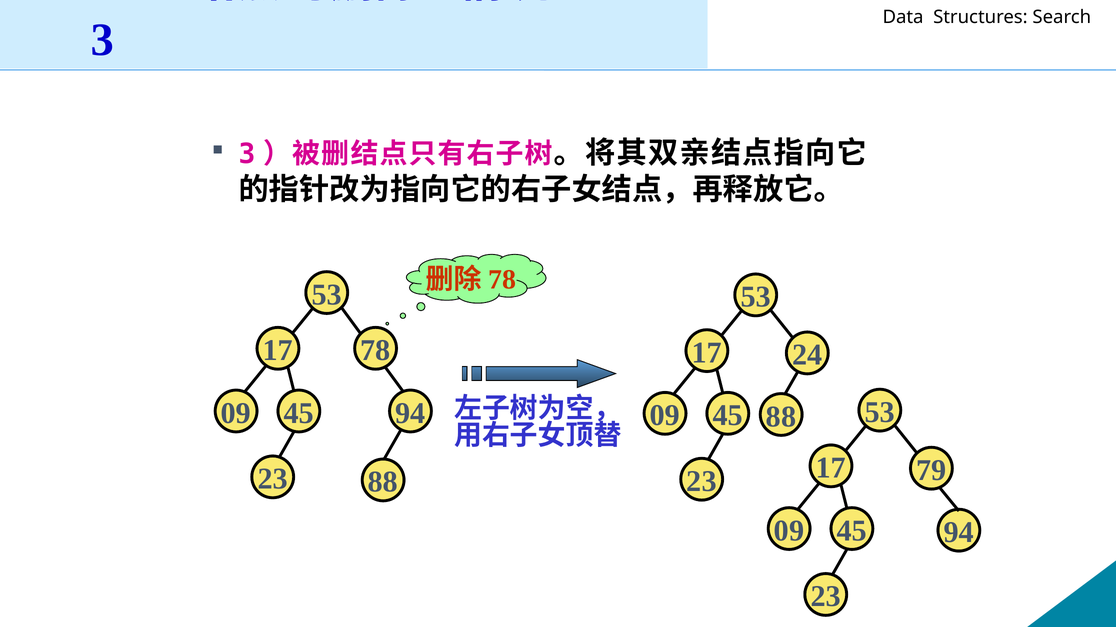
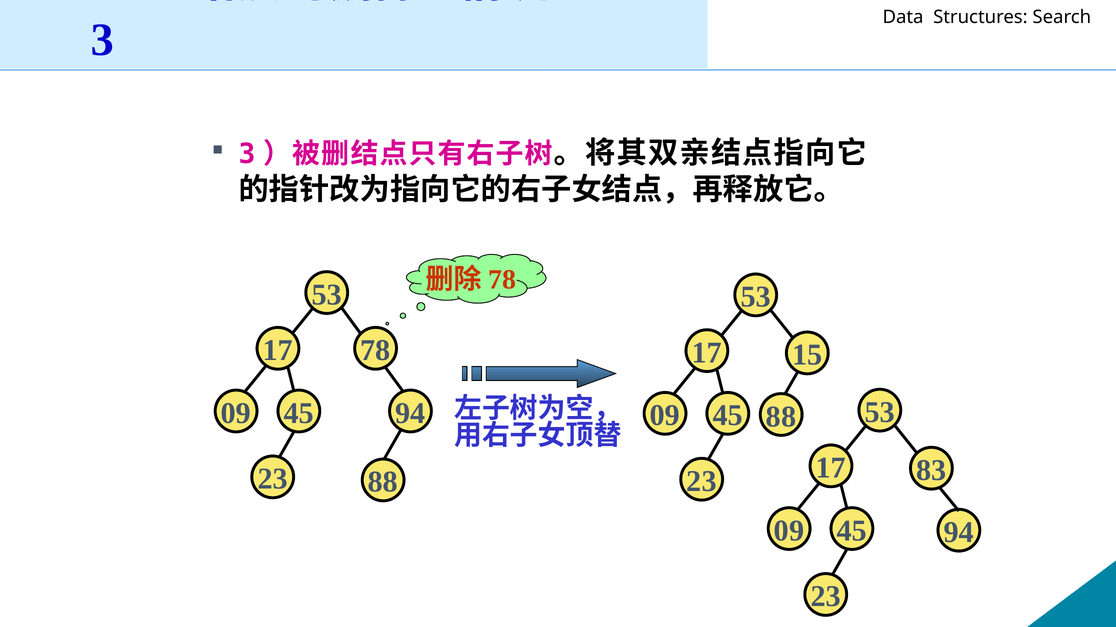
24: 24 -> 15
79: 79 -> 83
